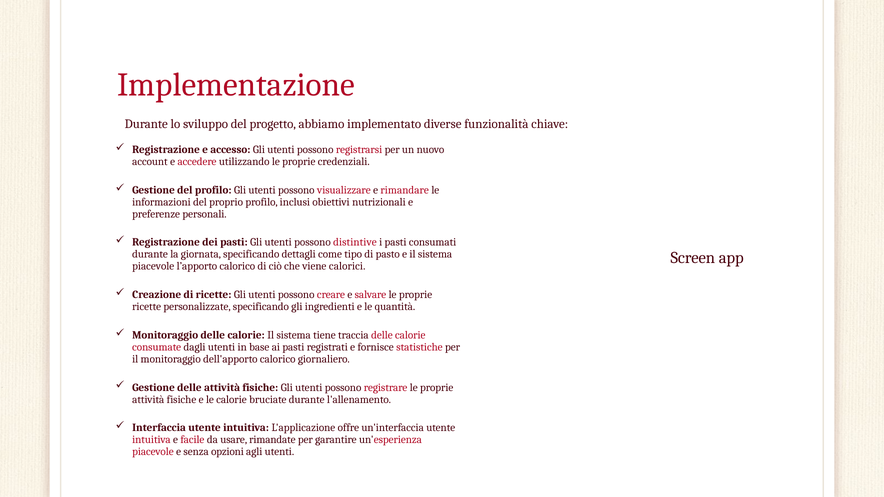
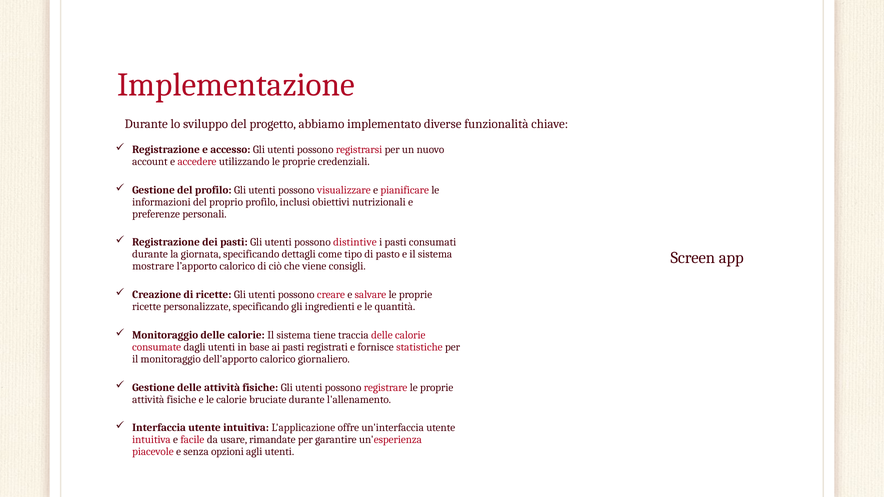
rimandare: rimandare -> pianificare
piacevole at (153, 266): piacevole -> mostrare
calorici: calorici -> consigli
